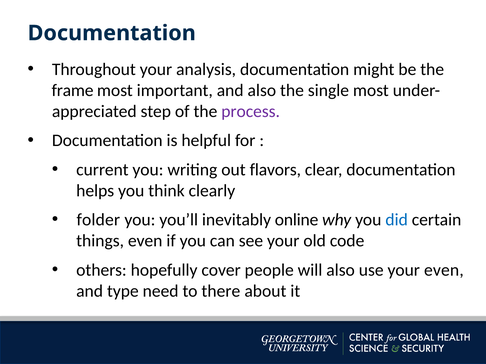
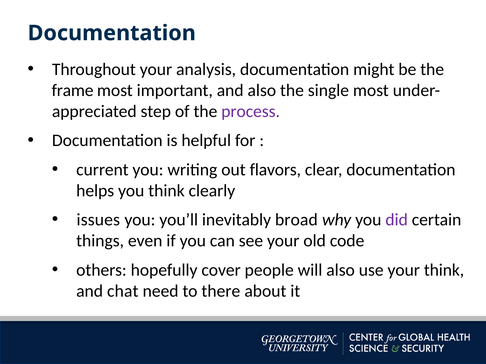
folder: folder -> issues
online: online -> broad
did colour: blue -> purple
your even: even -> think
type: type -> chat
